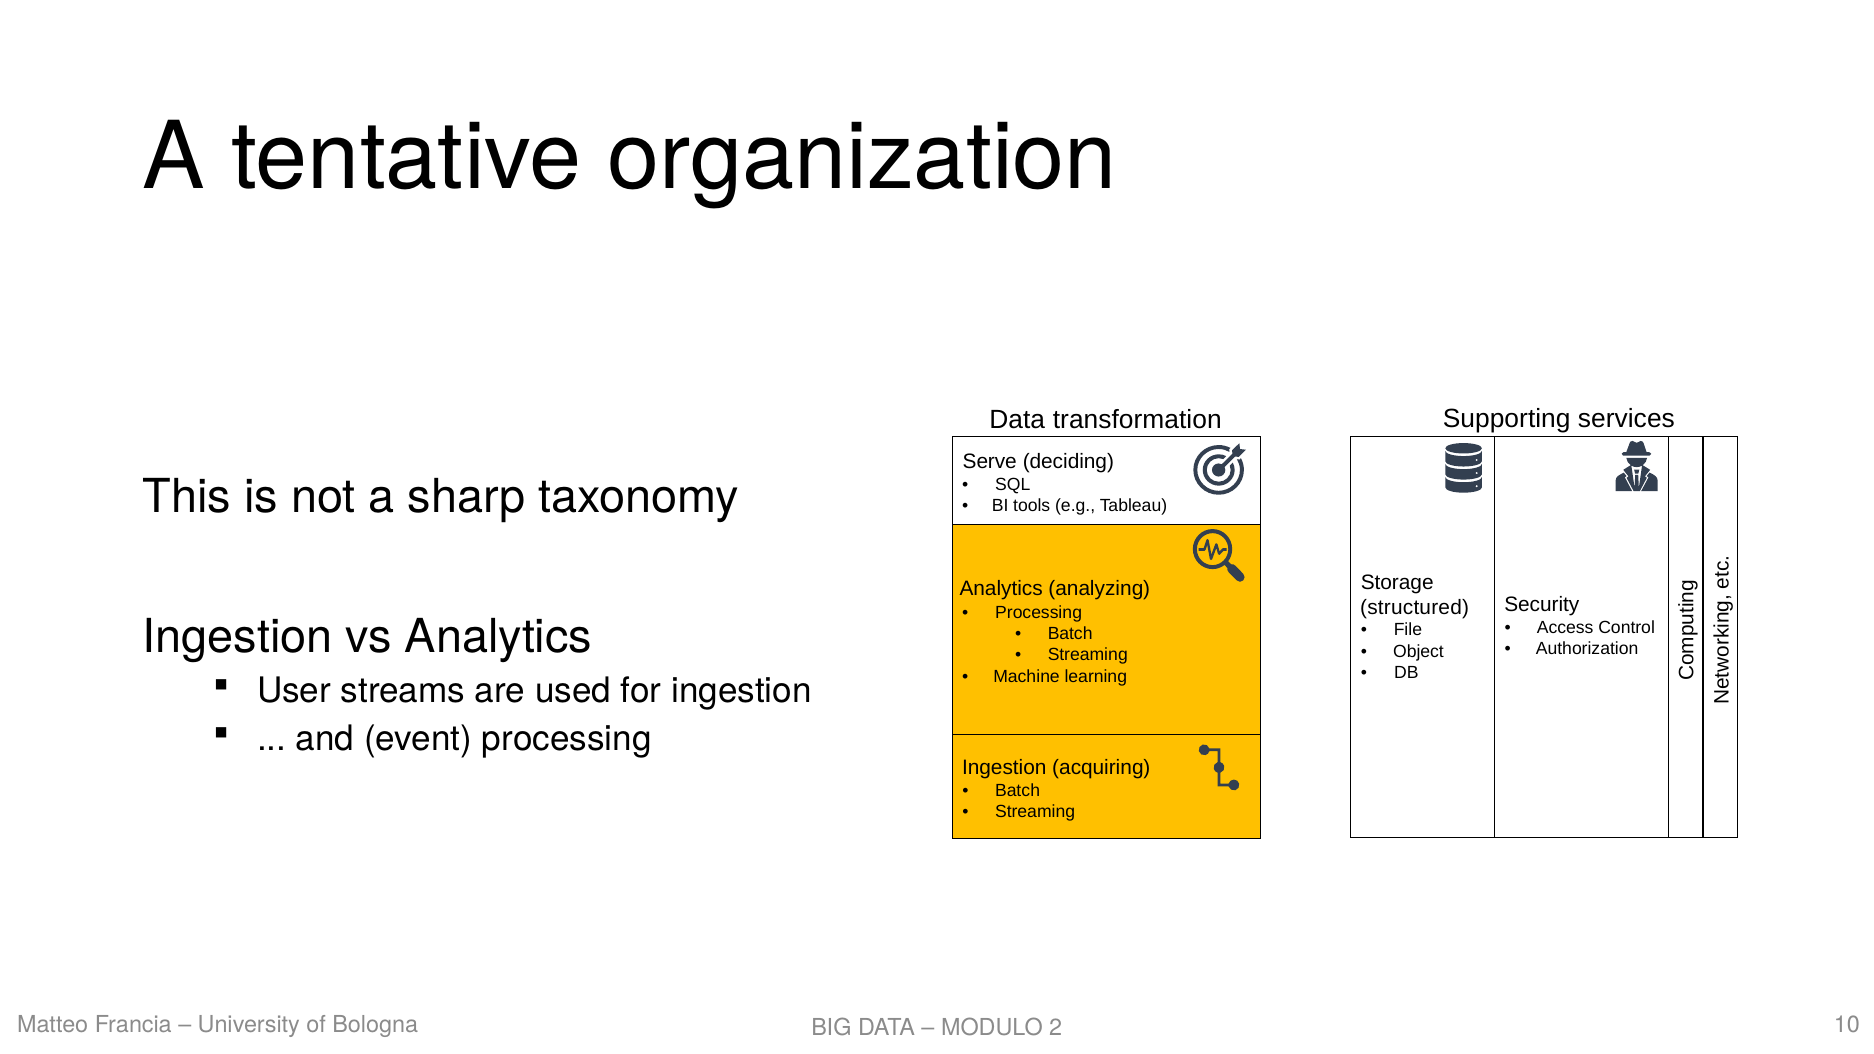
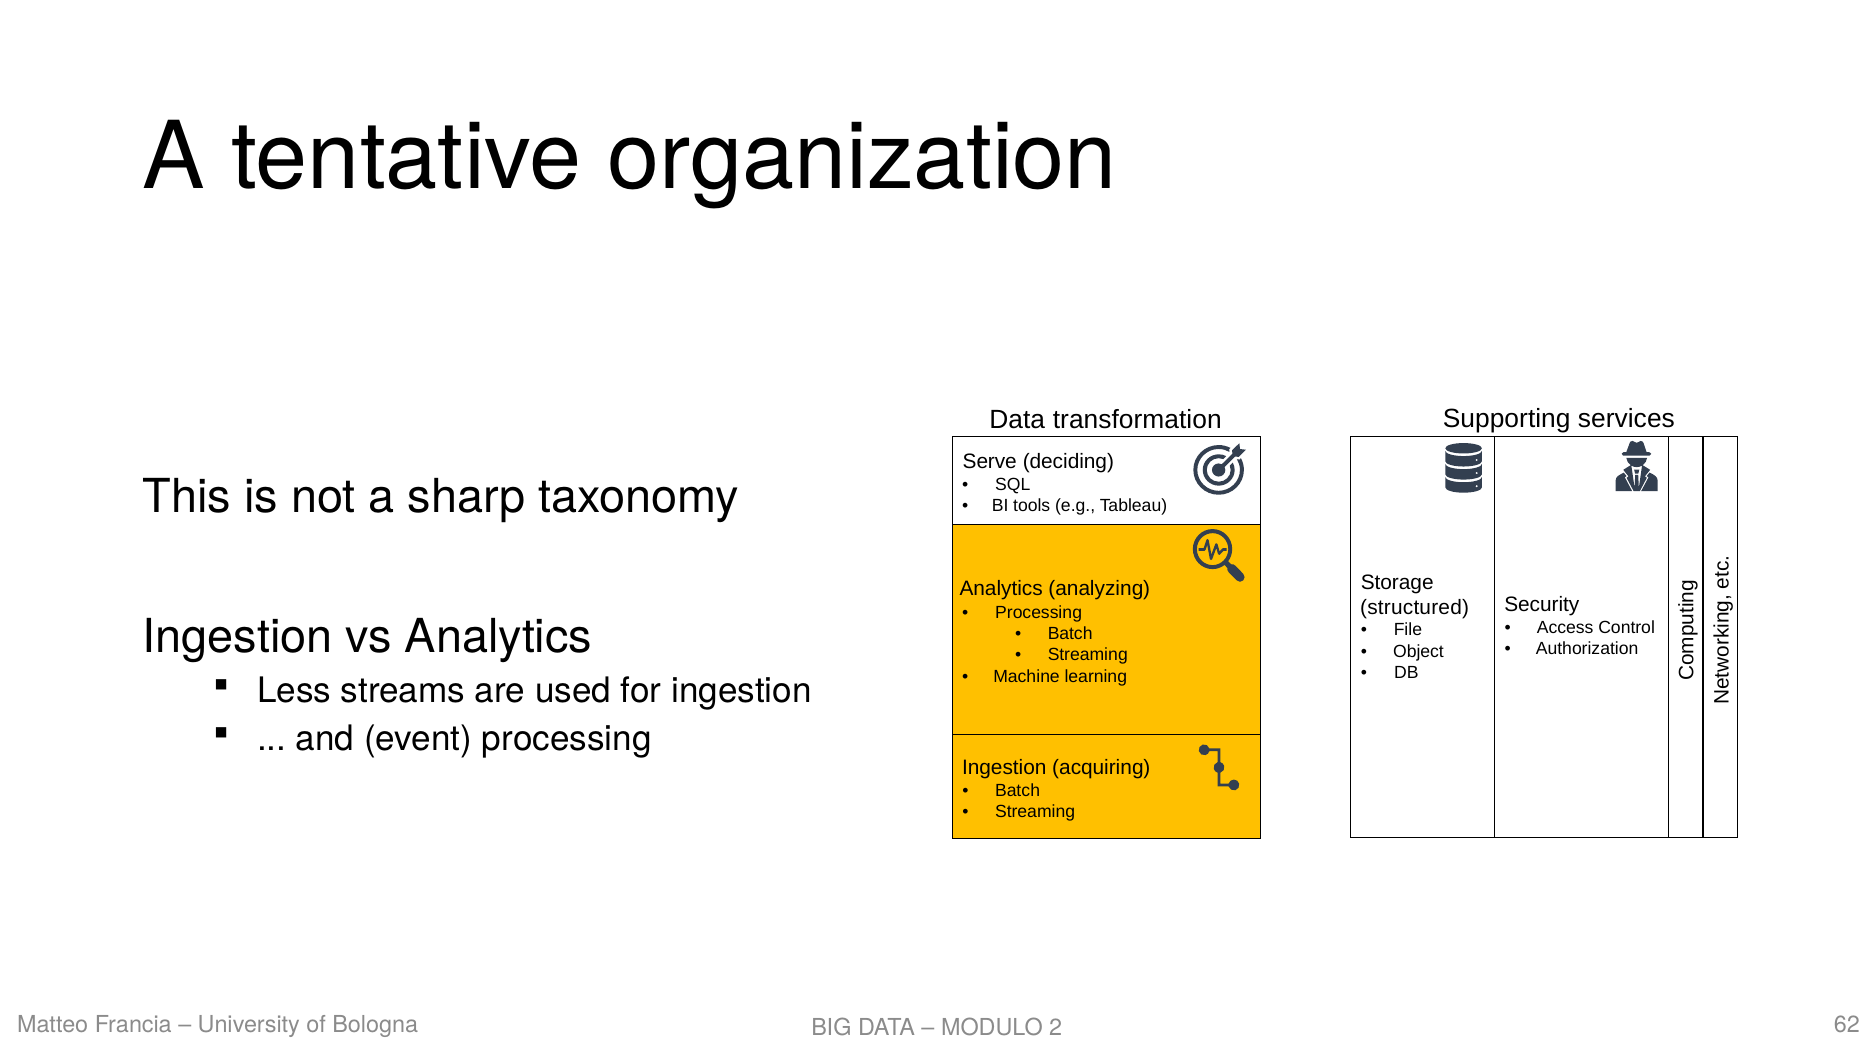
User: User -> Less
10: 10 -> 62
